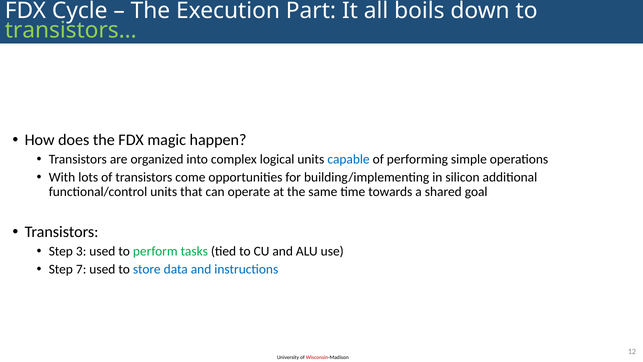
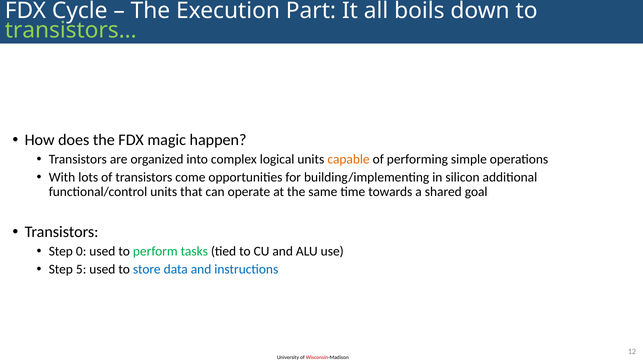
capable colour: blue -> orange
3: 3 -> 0
7: 7 -> 5
